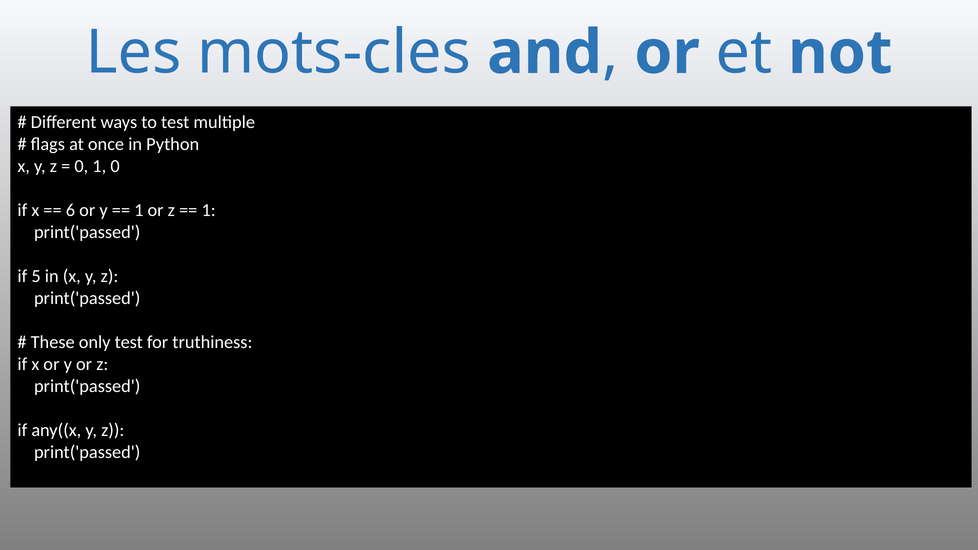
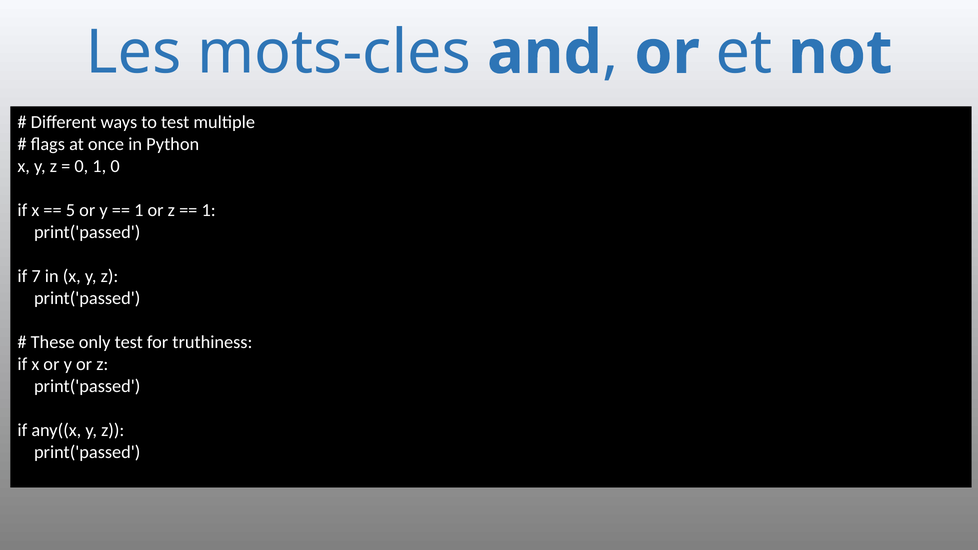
6: 6 -> 5
5: 5 -> 7
